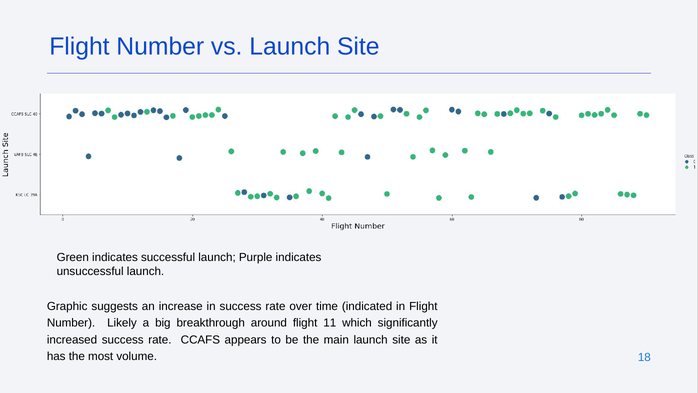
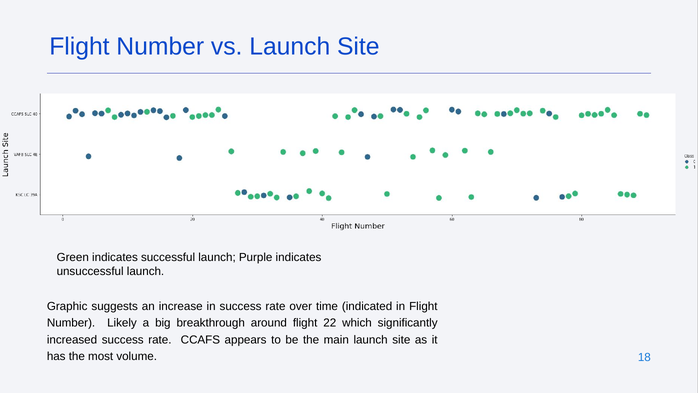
11: 11 -> 22
